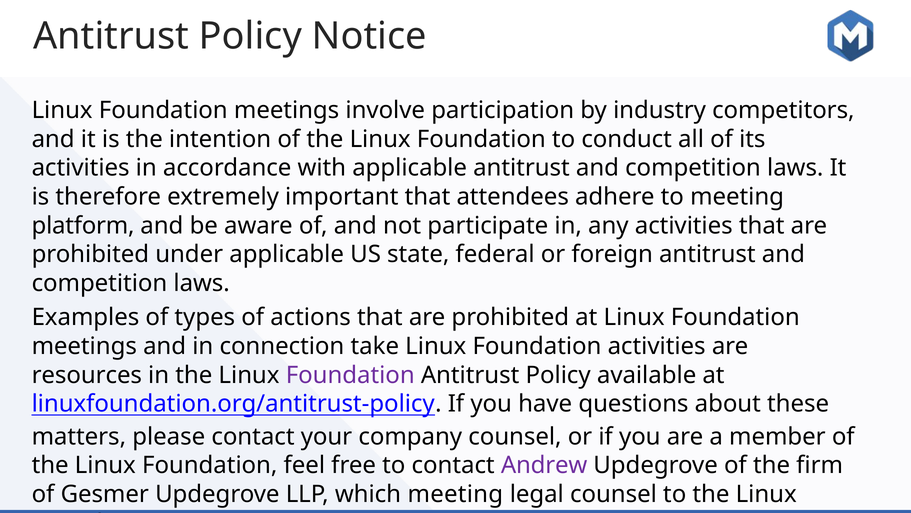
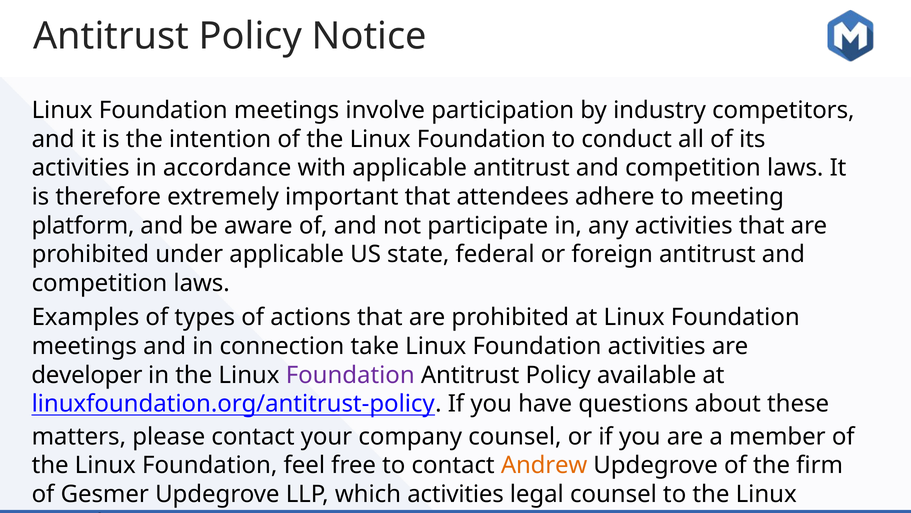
resources: resources -> developer
Andrew colour: purple -> orange
which meeting: meeting -> activities
